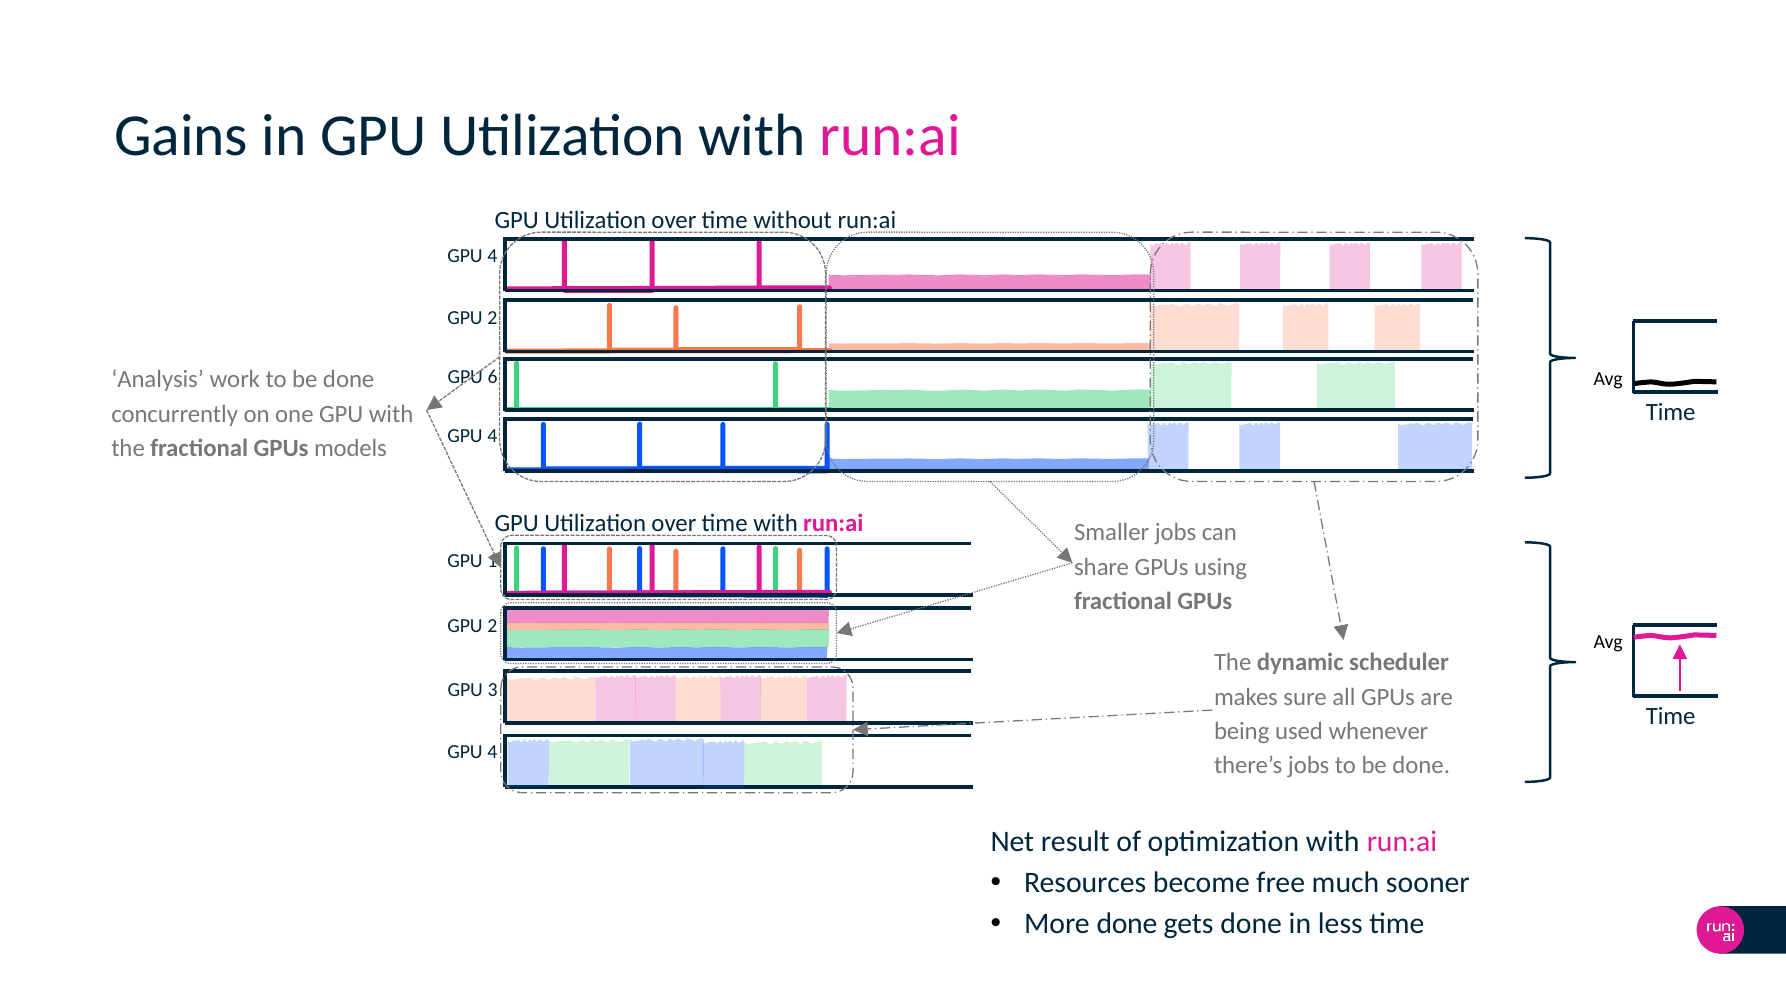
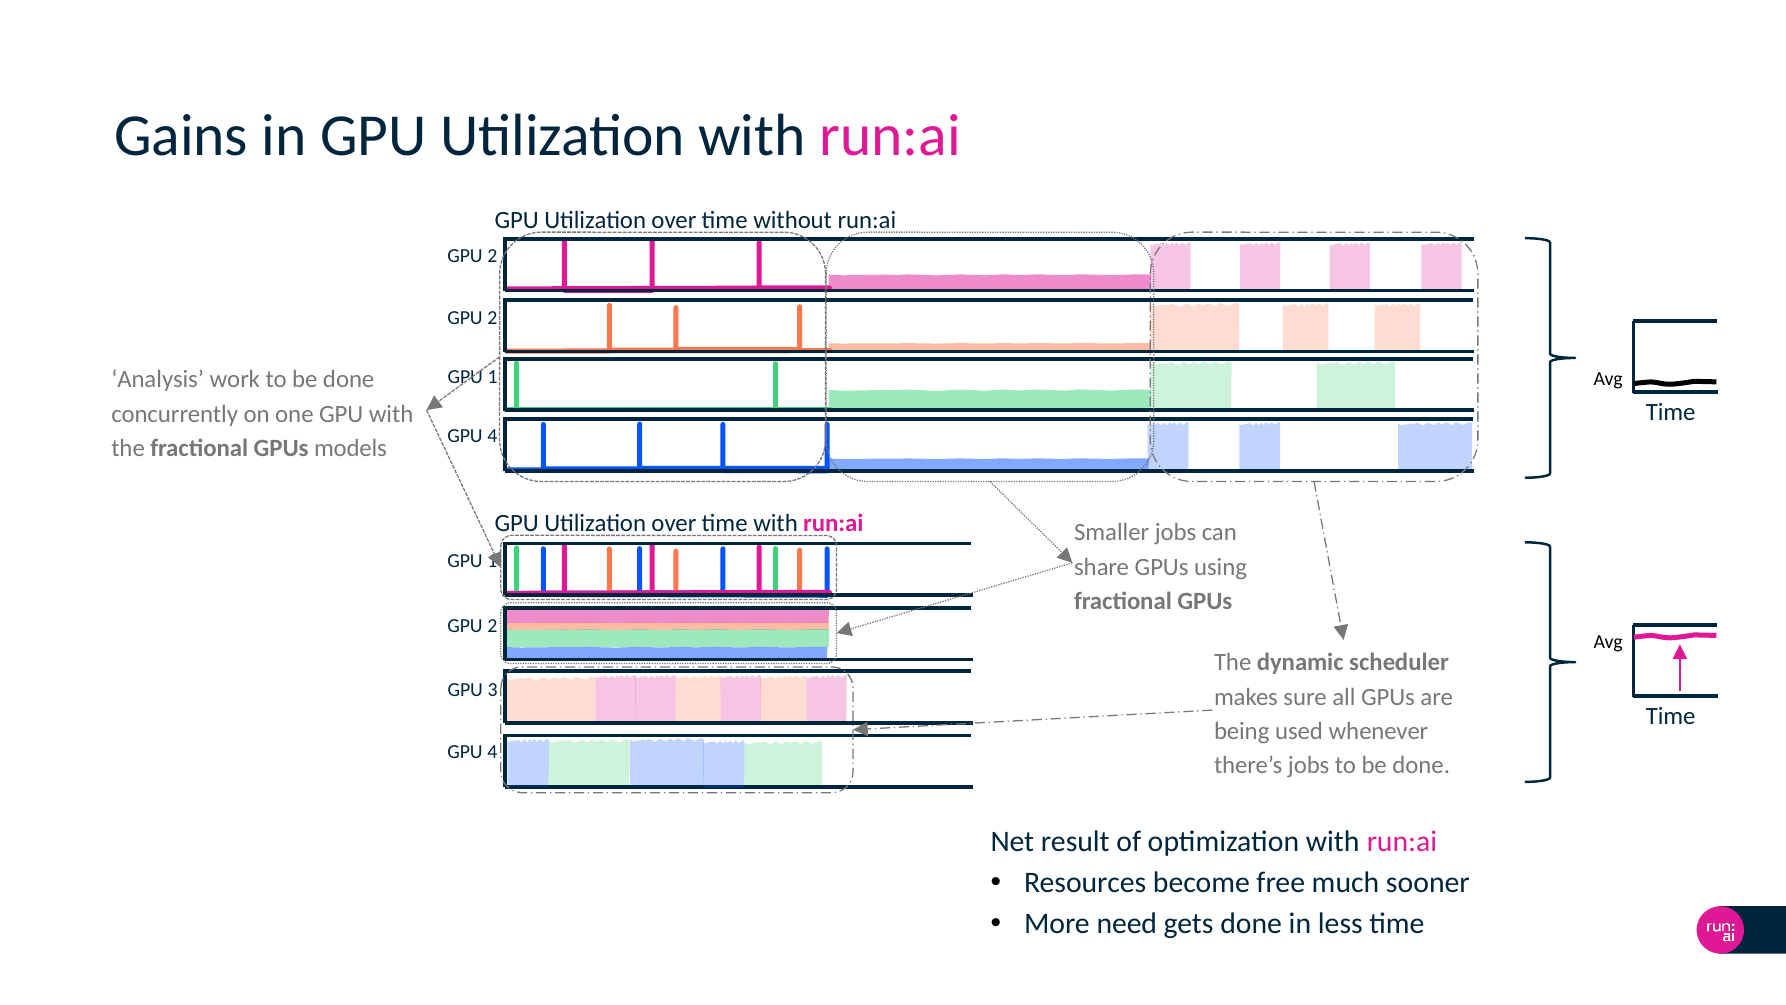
4 at (492, 256): 4 -> 2
6 at (493, 377): 6 -> 1
More done: done -> need
